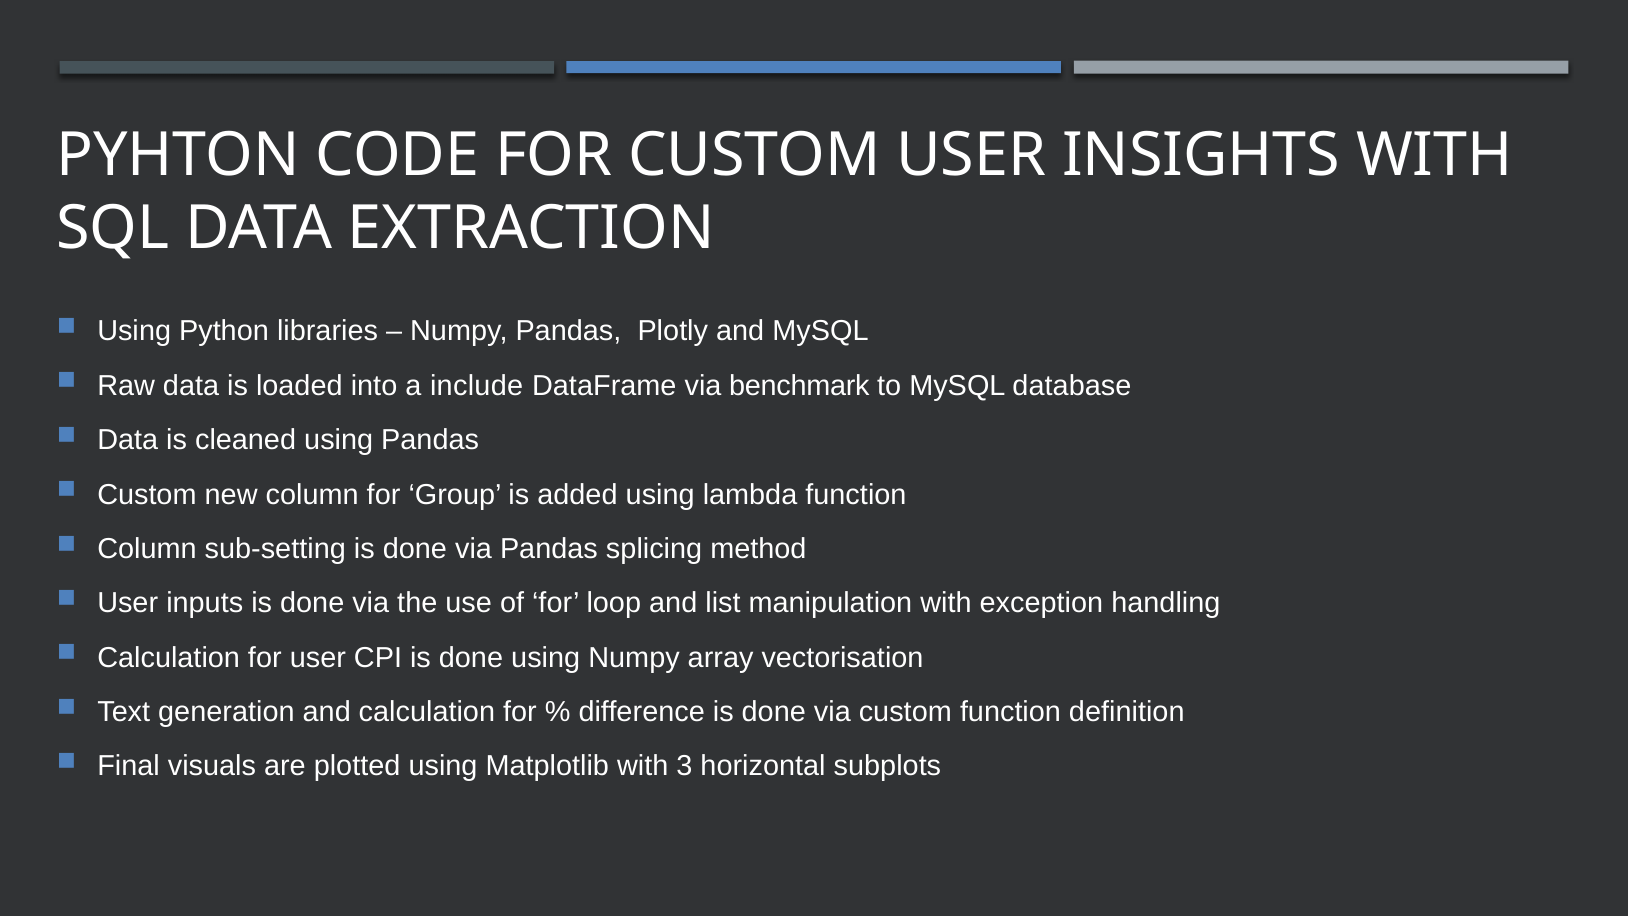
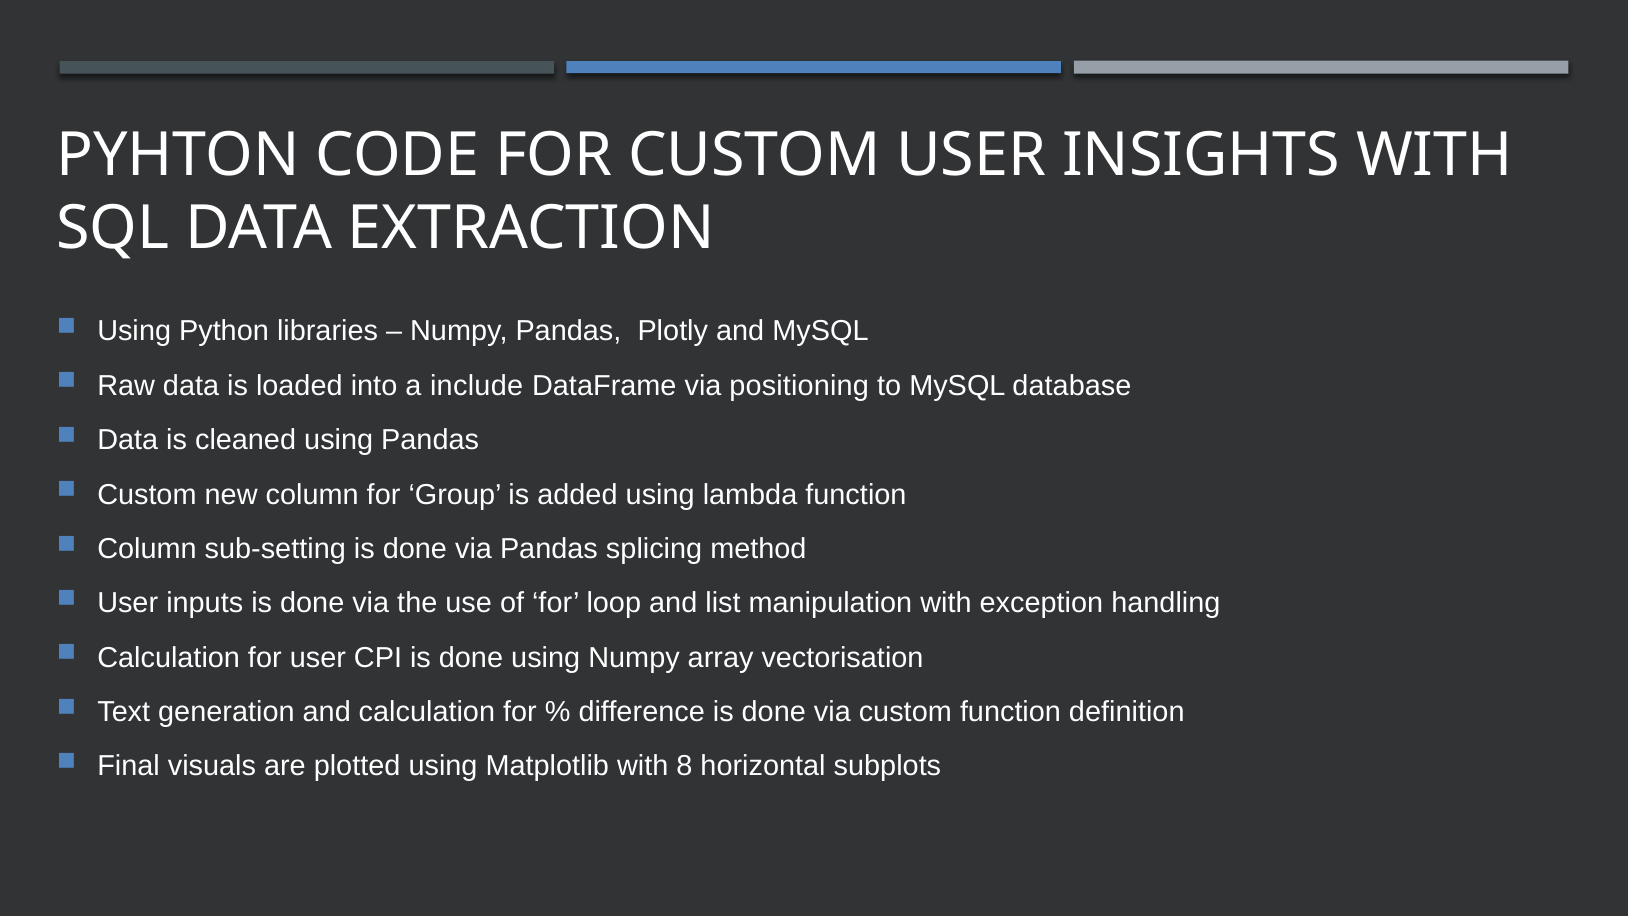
benchmark: benchmark -> positioning
3: 3 -> 8
